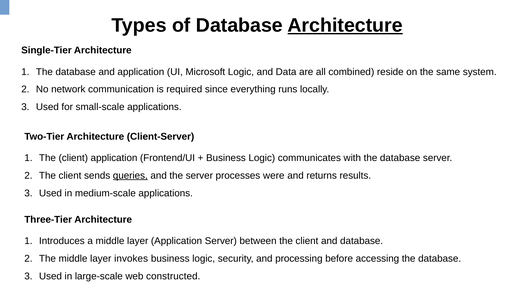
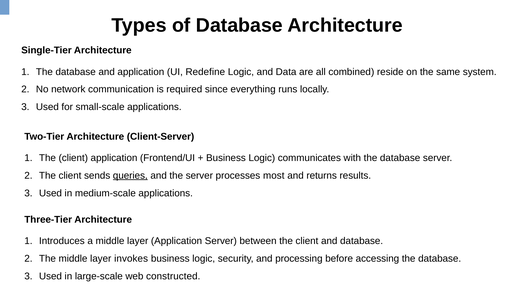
Architecture at (345, 25) underline: present -> none
Microsoft: Microsoft -> Redefine
were: were -> most
